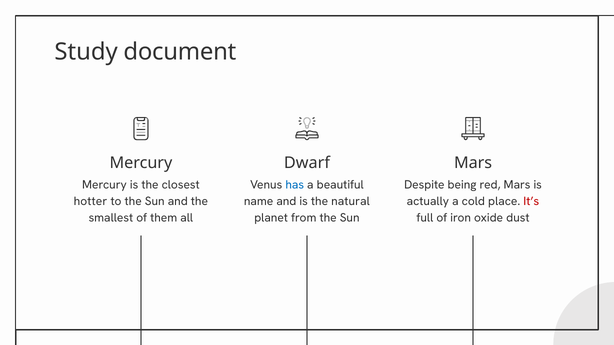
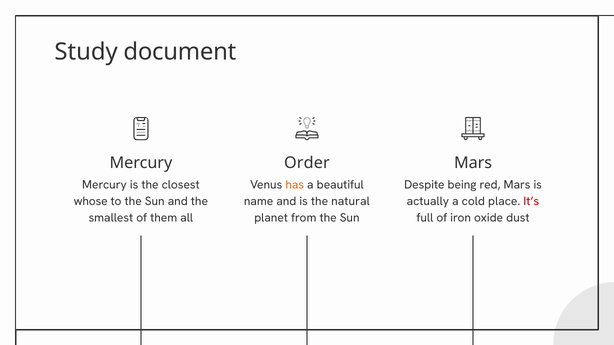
Dwarf: Dwarf -> Order
has colour: blue -> orange
hotter: hotter -> whose
